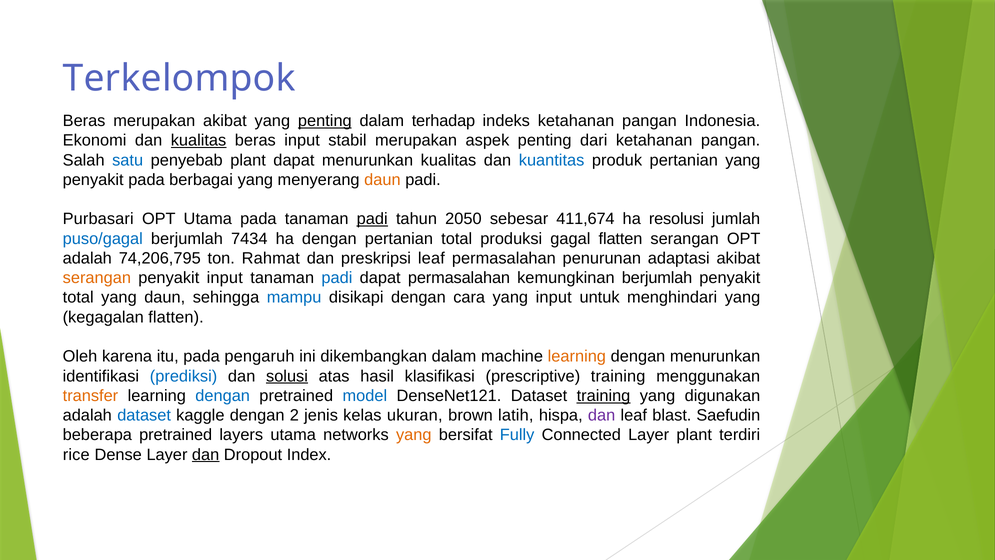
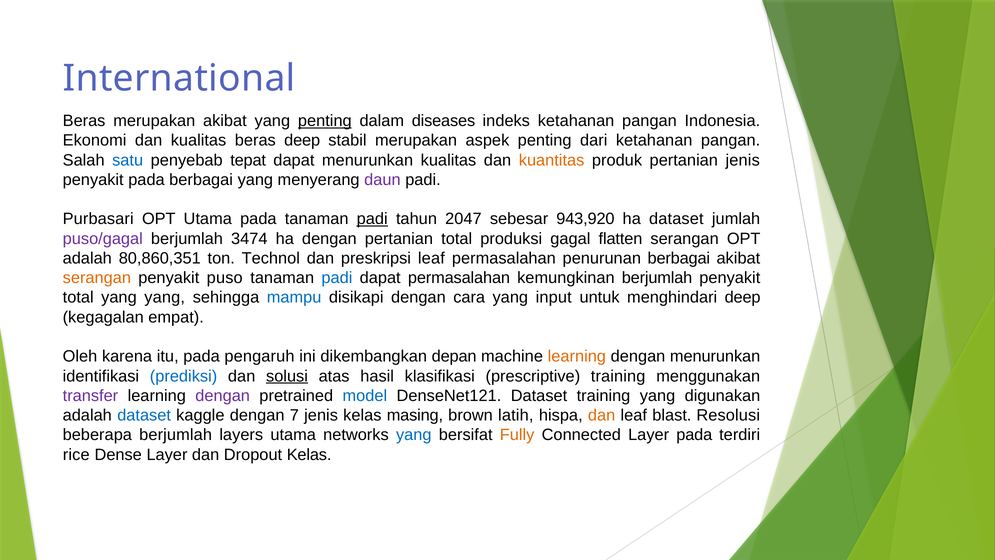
Terkelompok: Terkelompok -> International
terhadap: terhadap -> diseases
kualitas at (199, 140) underline: present -> none
beras input: input -> deep
penyebab plant: plant -> tepat
kuantitas colour: blue -> orange
pertanian yang: yang -> jenis
daun at (382, 180) colour: orange -> purple
2050: 2050 -> 2047
411,674: 411,674 -> 943,920
ha resolusi: resolusi -> dataset
puso/gagal colour: blue -> purple
7434: 7434 -> 3474
74,206,795: 74,206,795 -> 80,860,351
Rahmat: Rahmat -> Technol
penurunan adaptasi: adaptasi -> berbagai
penyakit input: input -> puso
yang daun: daun -> yang
menghindari yang: yang -> deep
kegagalan flatten: flatten -> empat
dikembangkan dalam: dalam -> depan
transfer colour: orange -> purple
dengan at (223, 396) colour: blue -> purple
training at (604, 396) underline: present -> none
2: 2 -> 7
ukuran: ukuran -> masing
dan at (602, 415) colour: purple -> orange
Saefudin: Saefudin -> Resolusi
beberapa pretrained: pretrained -> berjumlah
yang at (414, 435) colour: orange -> blue
Fully colour: blue -> orange
Layer plant: plant -> pada
dan at (206, 454) underline: present -> none
Dropout Index: Index -> Kelas
